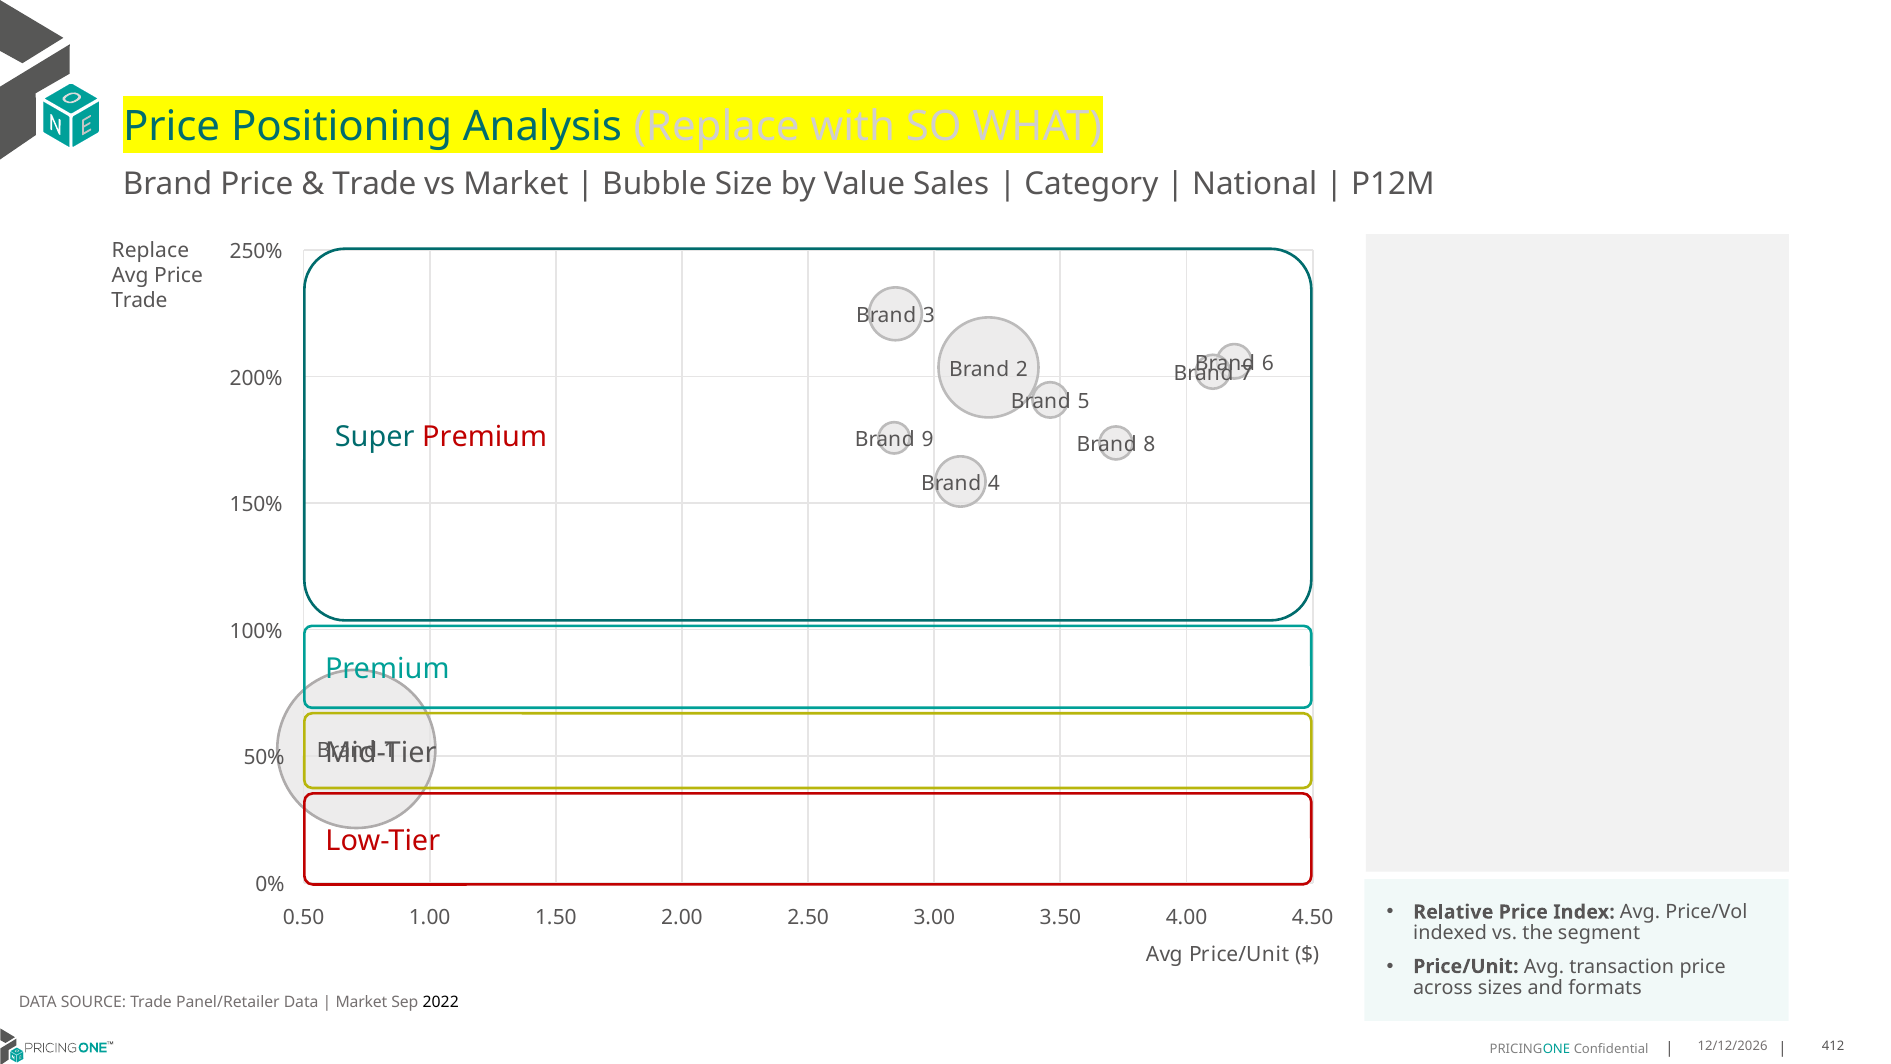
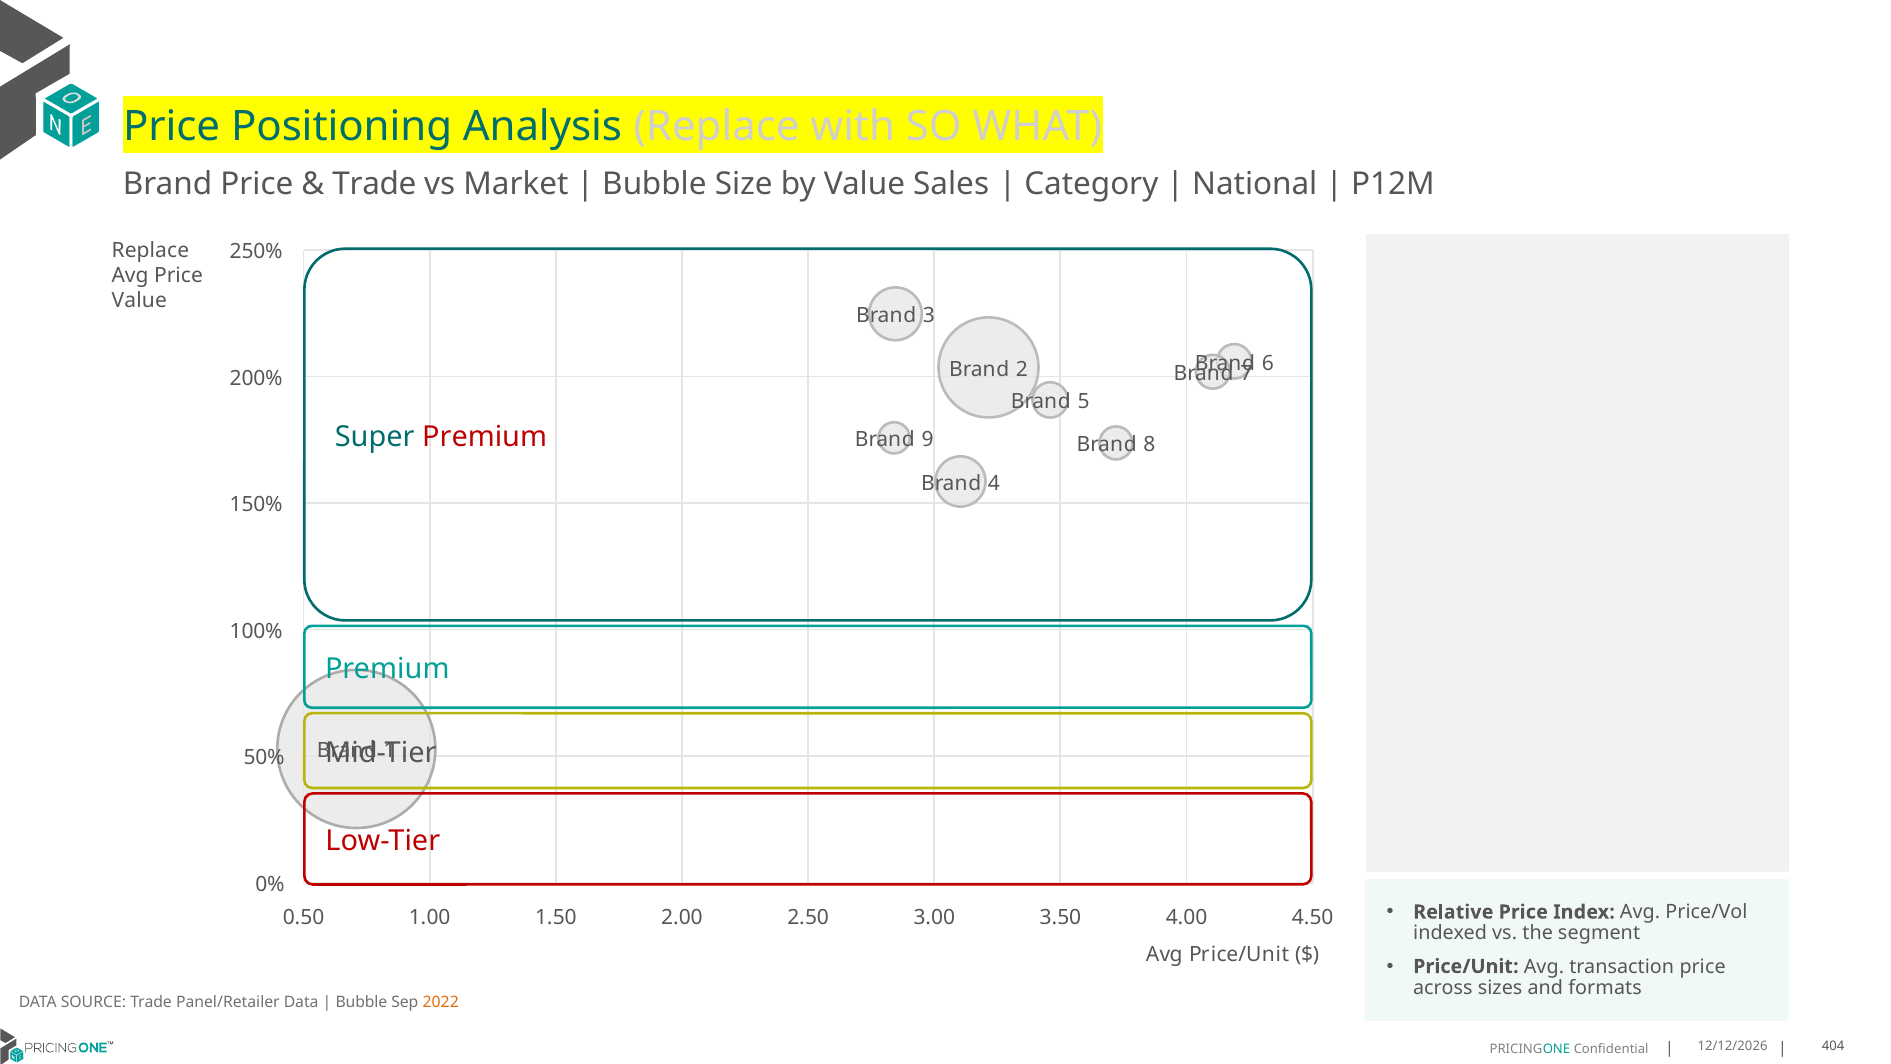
Trade at (139, 300): Trade -> Value
Market at (361, 1002): Market -> Bubble
2022 colour: black -> orange
412: 412 -> 404
